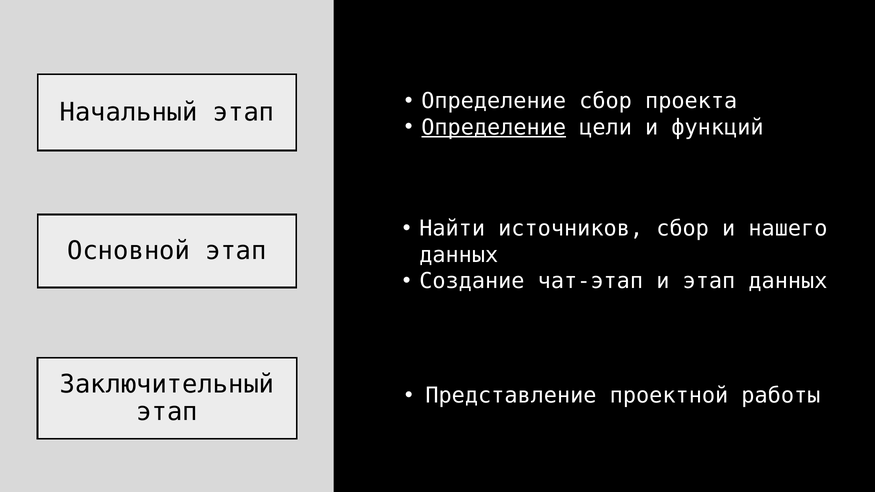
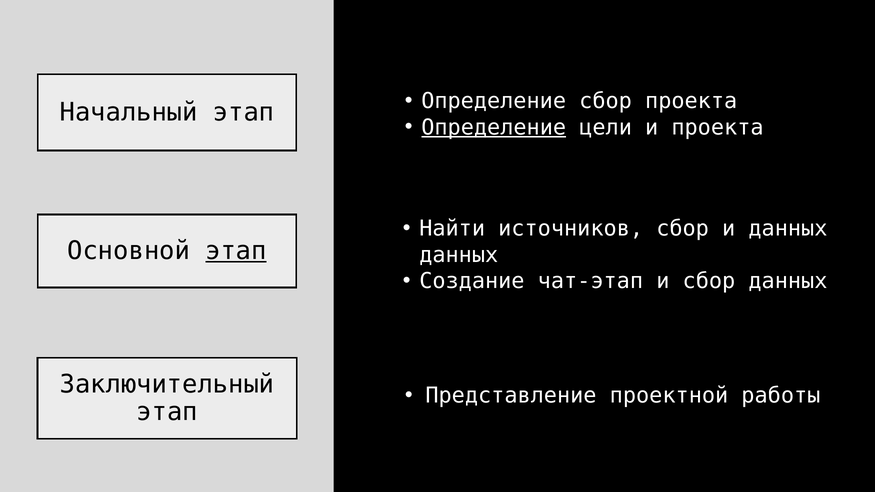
и функций: функций -> проекта
и нашего: нашего -> данных
этап at (236, 251) underline: none -> present
и этап: этап -> сбор
